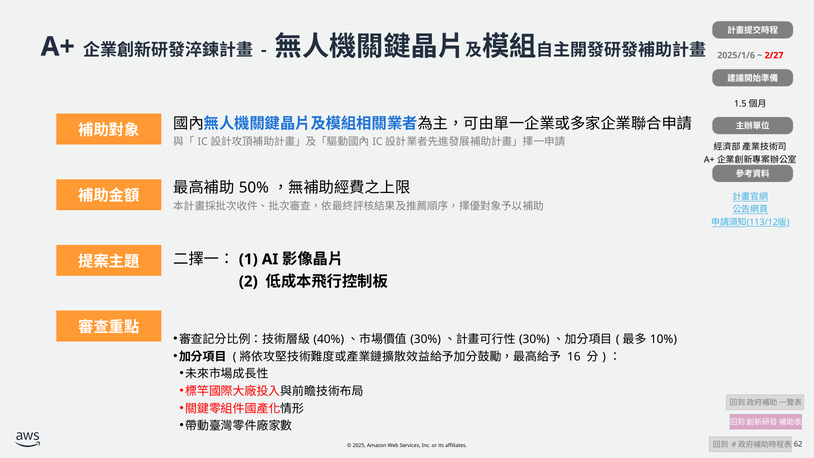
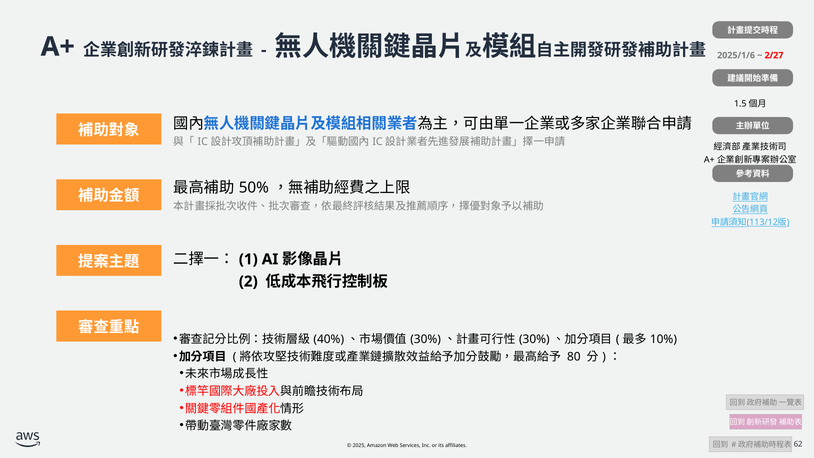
16: 16 -> 80
